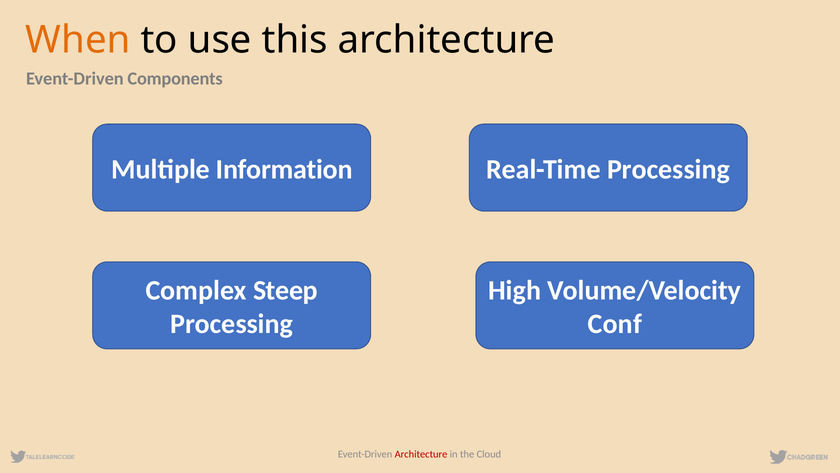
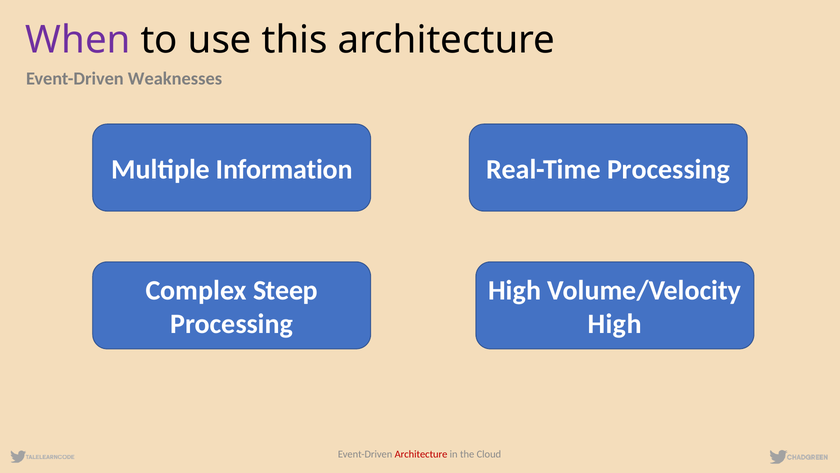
When colour: orange -> purple
Components: Components -> Weaknesses
Conf at (615, 324): Conf -> High
